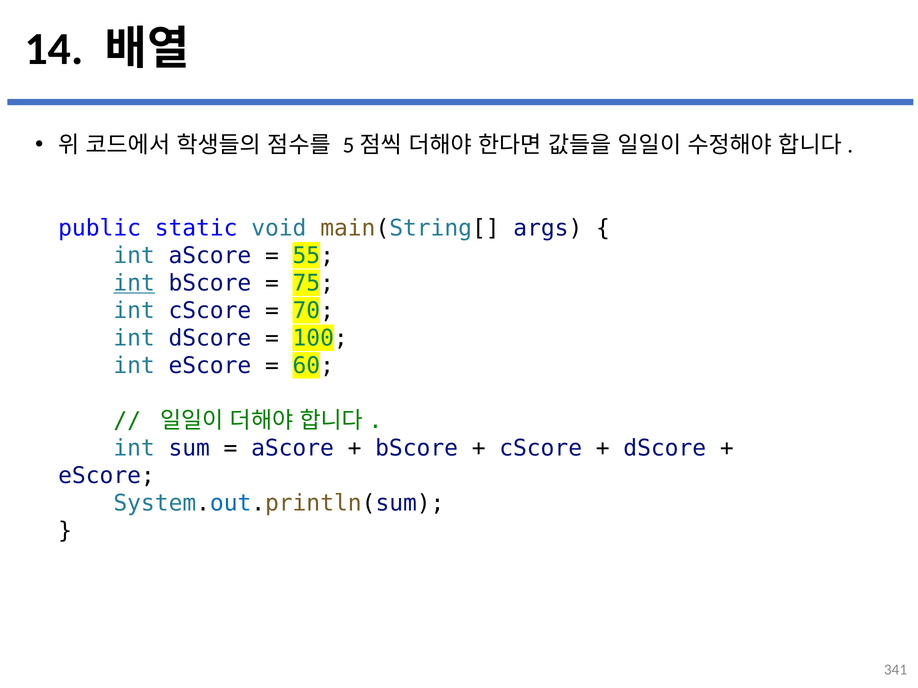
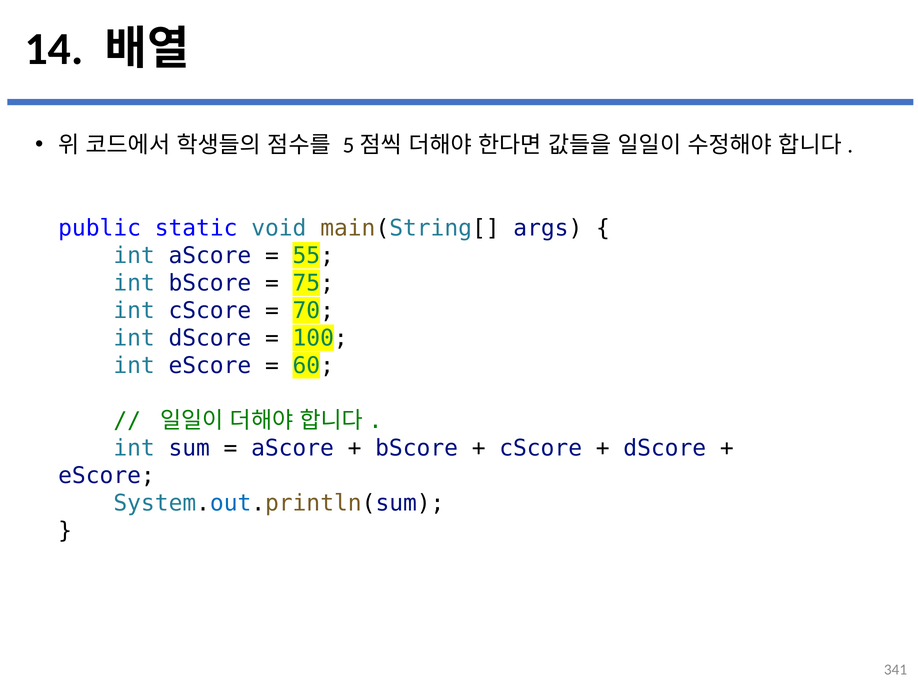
int at (134, 283) underline: present -> none
